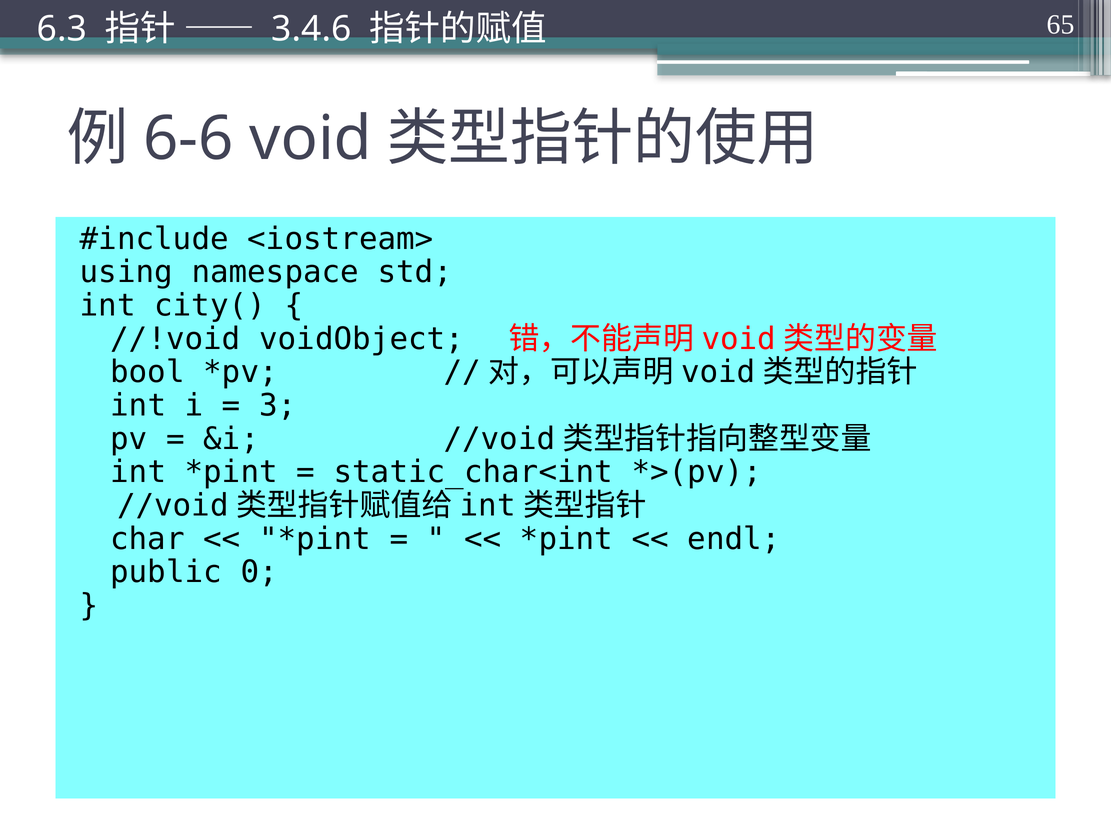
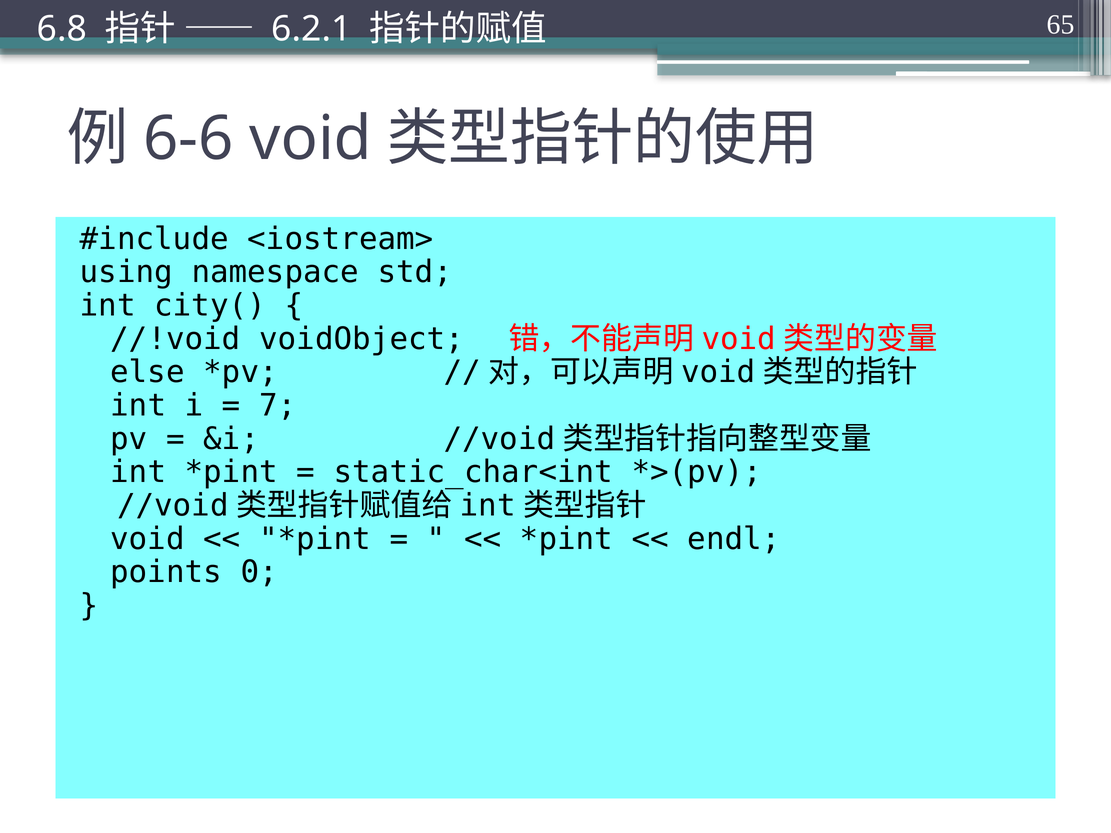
6.3: 6.3 -> 6.8
3.4.6: 3.4.6 -> 6.2.1
bool: bool -> else
3: 3 -> 7
char at (147, 539): char -> void
public: public -> points
